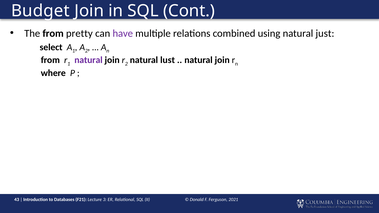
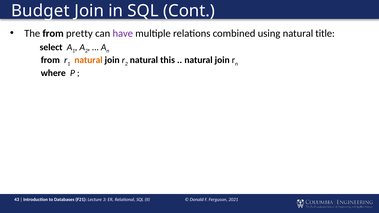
just: just -> title
natural at (88, 60) colour: purple -> orange
lust: lust -> this
